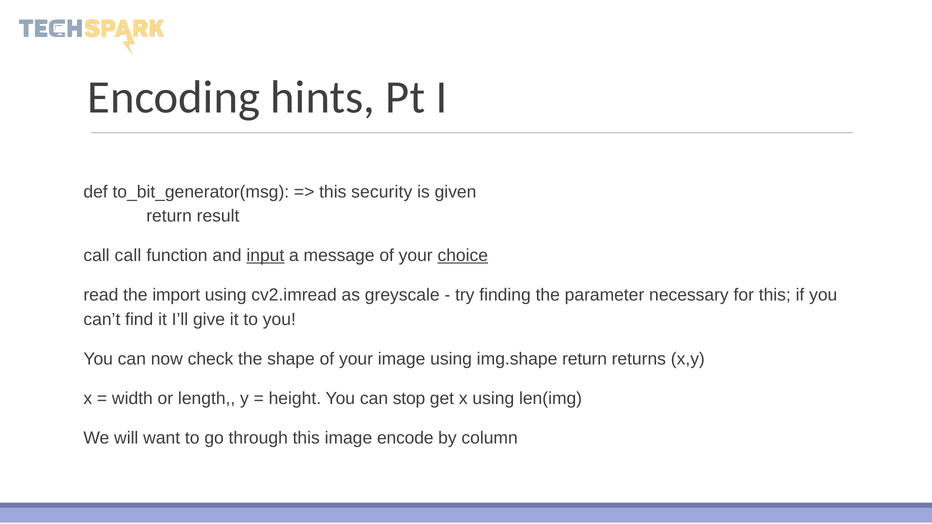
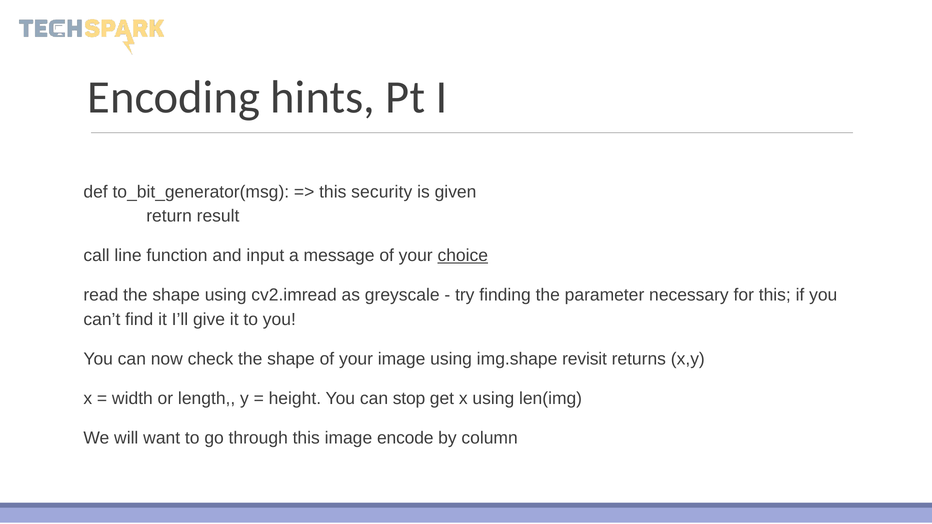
call call: call -> line
input underline: present -> none
read the import: import -> shape
img.shape return: return -> revisit
